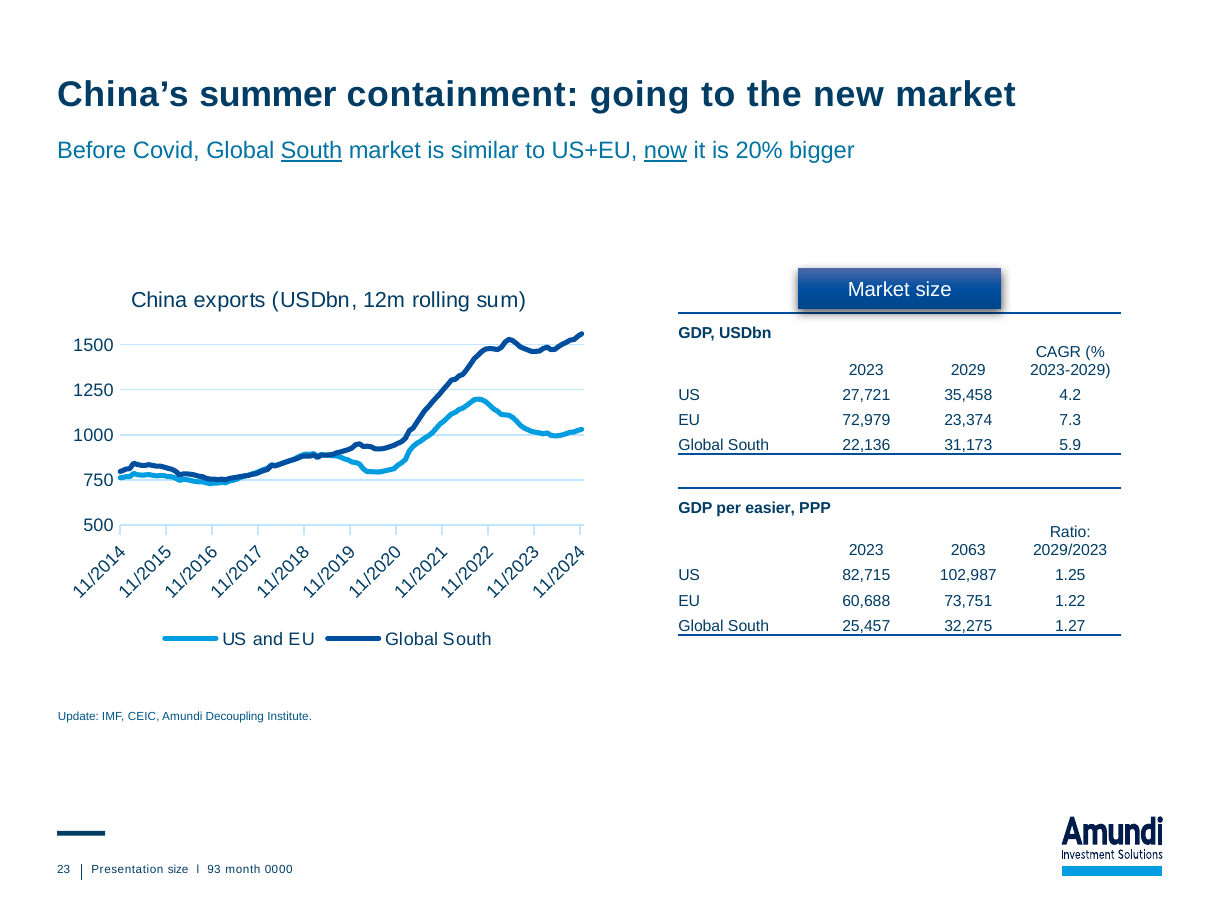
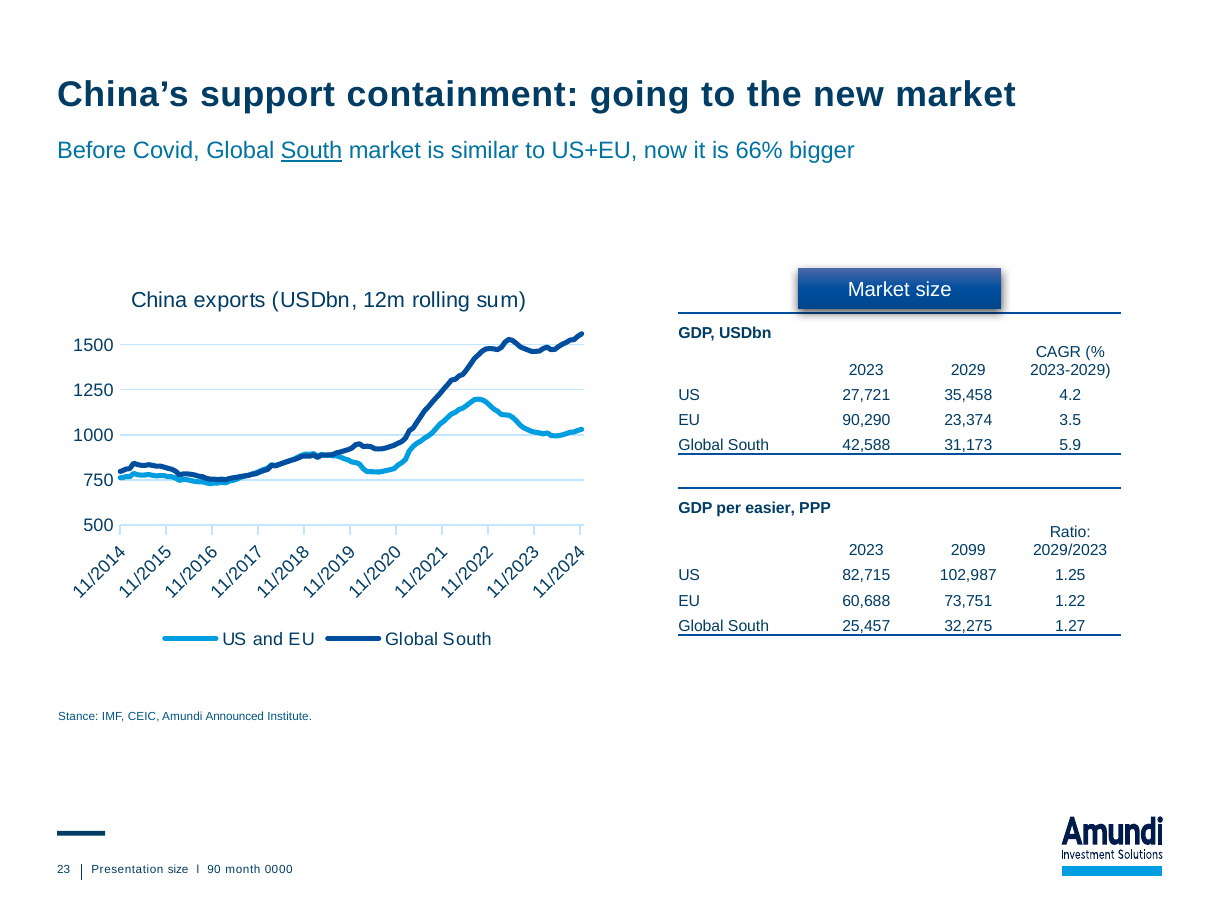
summer: summer -> support
now underline: present -> none
20%: 20% -> 66%
72,979: 72,979 -> 90,290
7.3: 7.3 -> 3.5
22,136: 22,136 -> 42,588
2063: 2063 -> 2099
Update: Update -> Stance
Decoupling: Decoupling -> Announced
93: 93 -> 90
